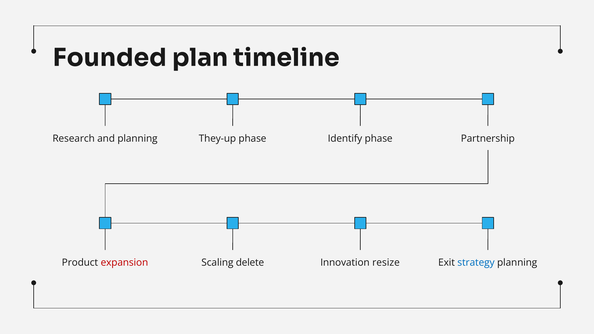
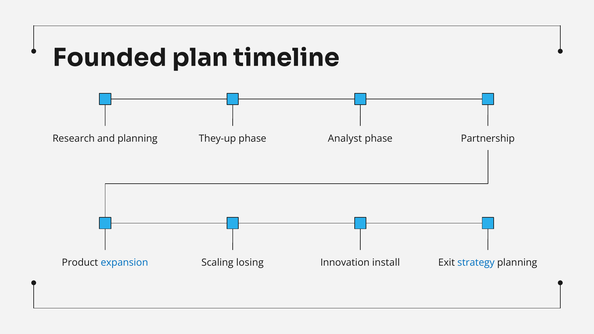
Identify: Identify -> Analyst
expansion colour: red -> blue
delete: delete -> losing
resize: resize -> install
